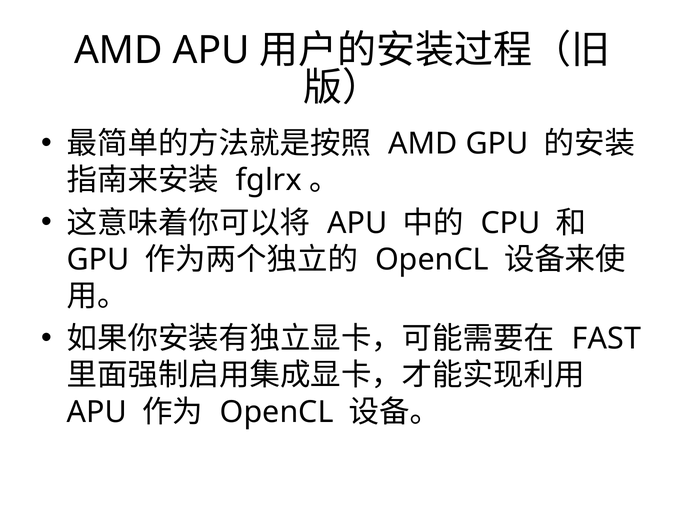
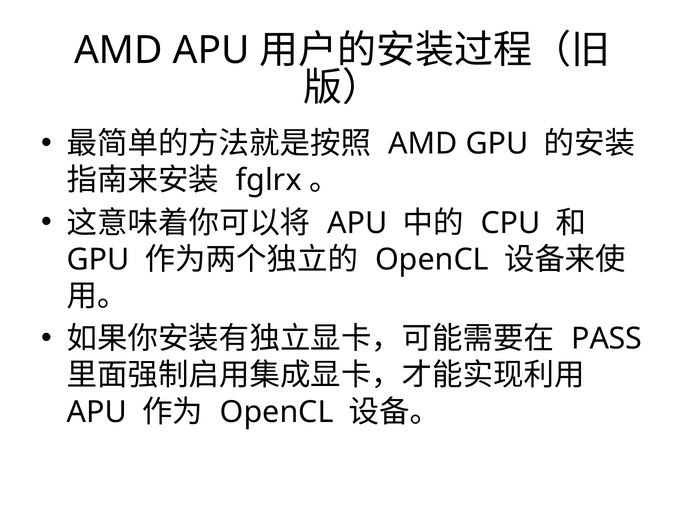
FAST: FAST -> PASS
